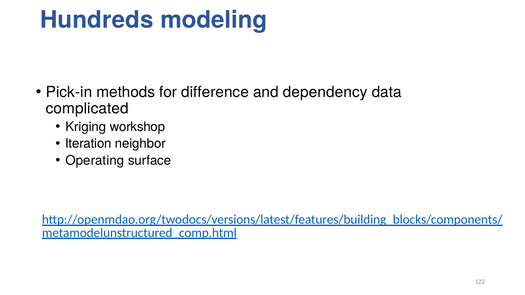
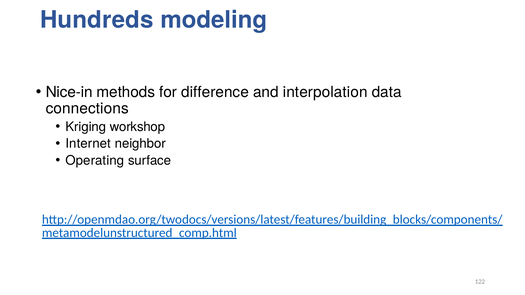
Pick-in: Pick-in -> Nice-in
dependency: dependency -> interpolation
complicated: complicated -> connections
Iteration: Iteration -> Internet
